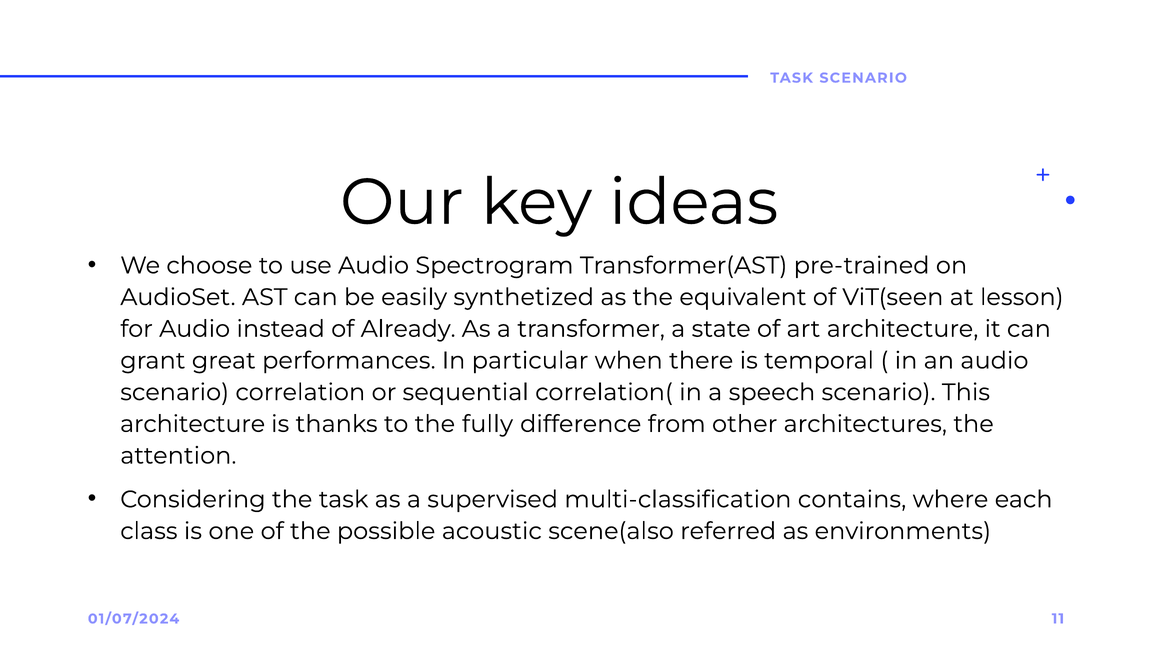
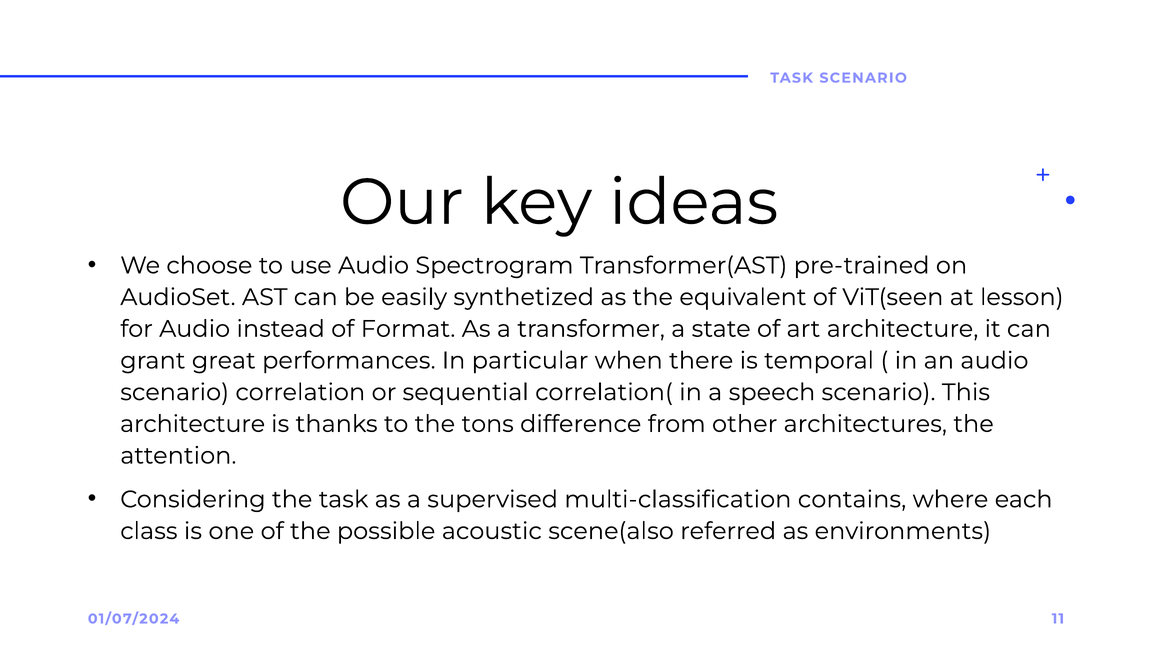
Already: Already -> Format
fully: fully -> tons
